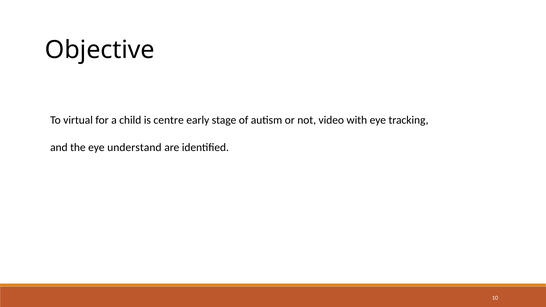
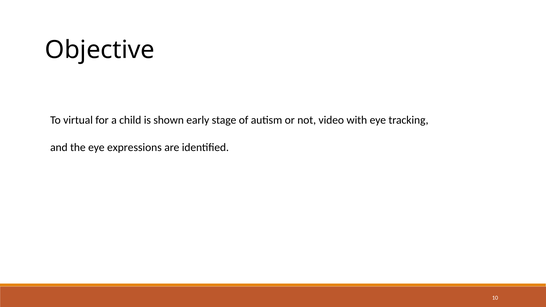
centre: centre -> shown
understand: understand -> expressions
